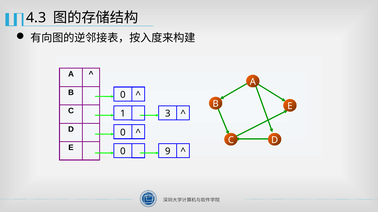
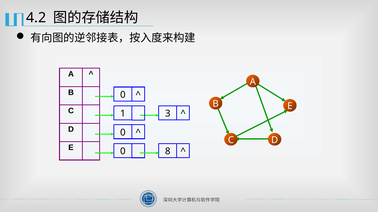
4.3: 4.3 -> 4.2
9: 9 -> 8
